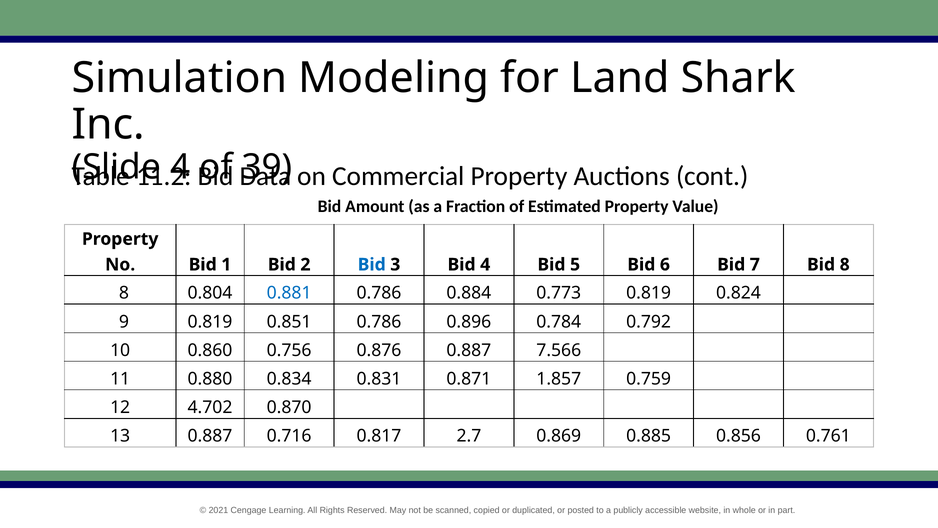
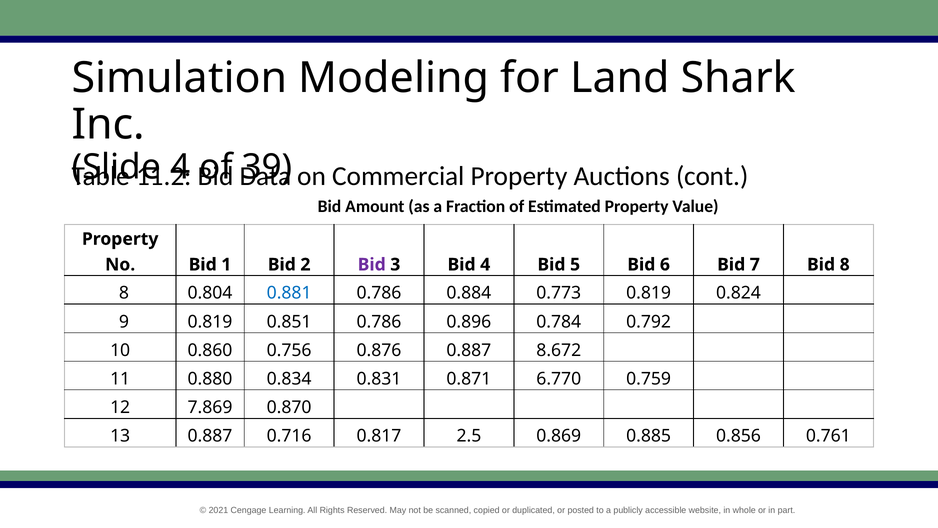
Bid at (372, 264) colour: blue -> purple
7.566: 7.566 -> 8.672
1.857: 1.857 -> 6.770
4.702: 4.702 -> 7.869
2.7: 2.7 -> 2.5
